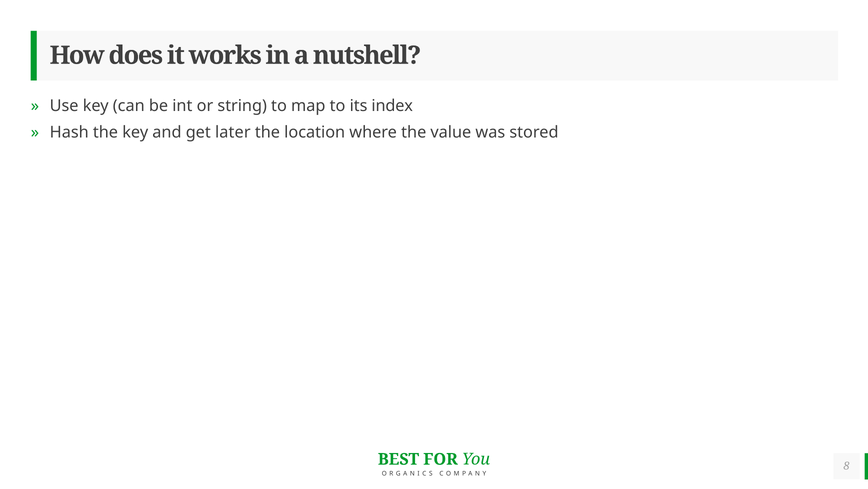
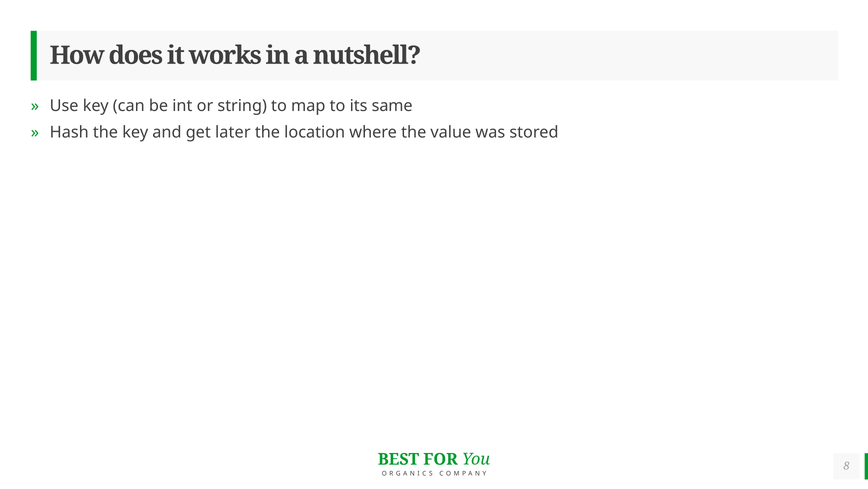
index: index -> same
